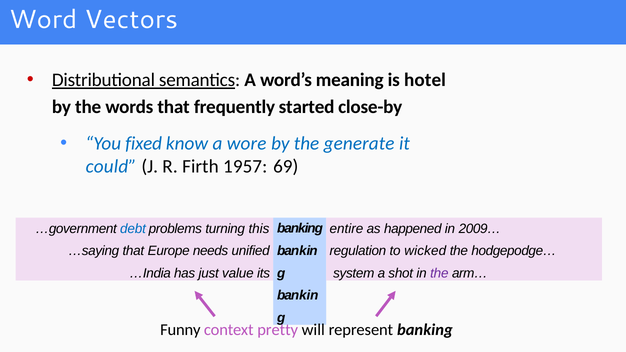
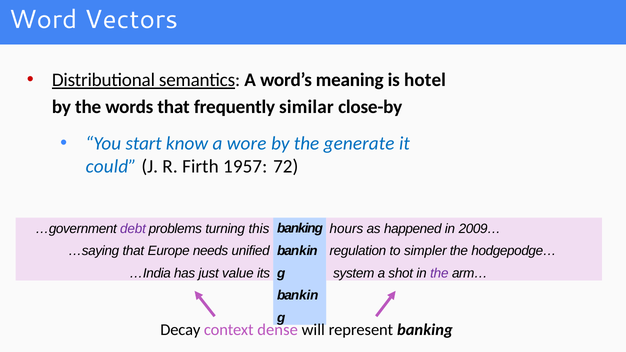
started: started -> similar
fixed: fixed -> start
69: 69 -> 72
debt colour: blue -> purple
entire: entire -> hours
wicked: wicked -> simpler
Funny: Funny -> Decay
pretty: pretty -> dense
